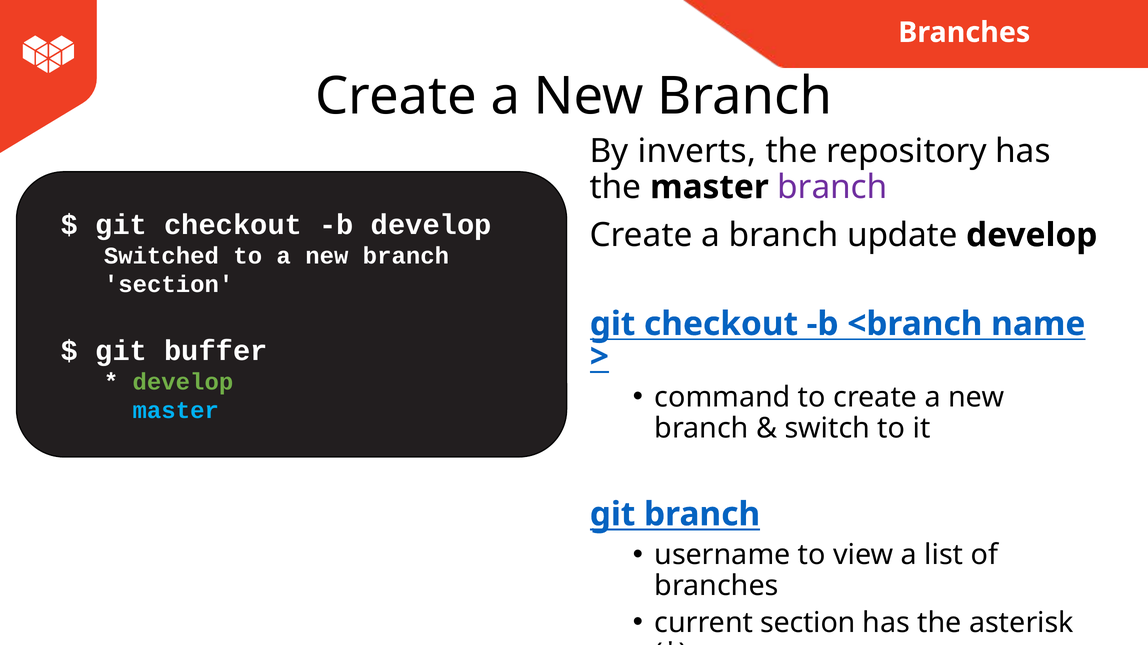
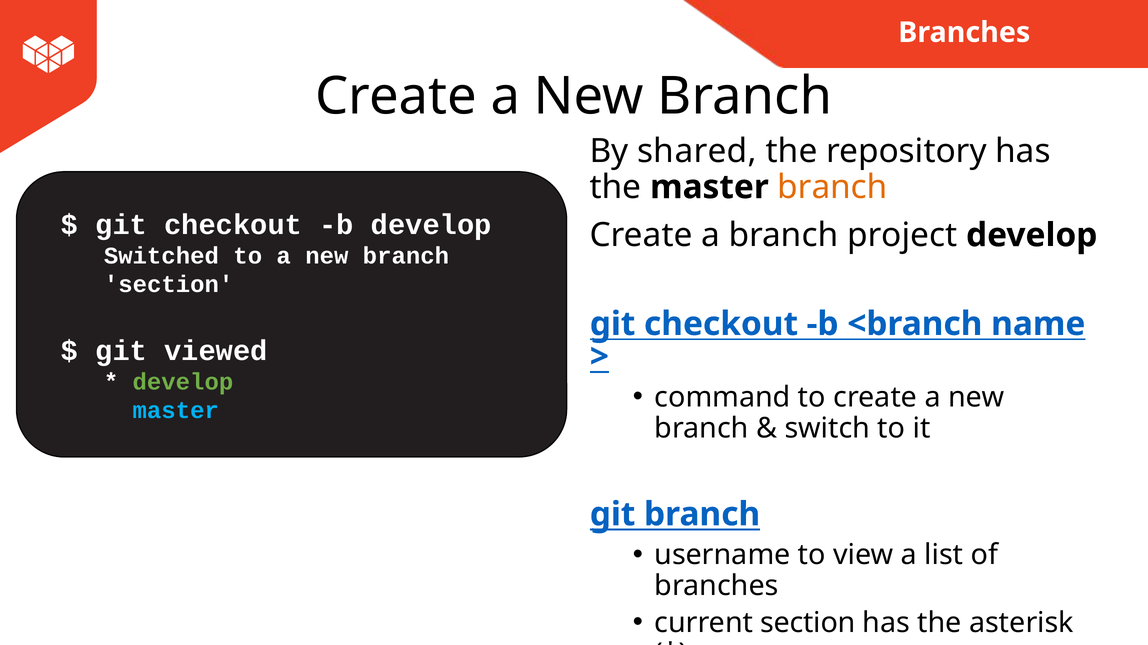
inverts: inverts -> shared
branch at (832, 187) colour: purple -> orange
update: update -> project
buffer: buffer -> viewed
